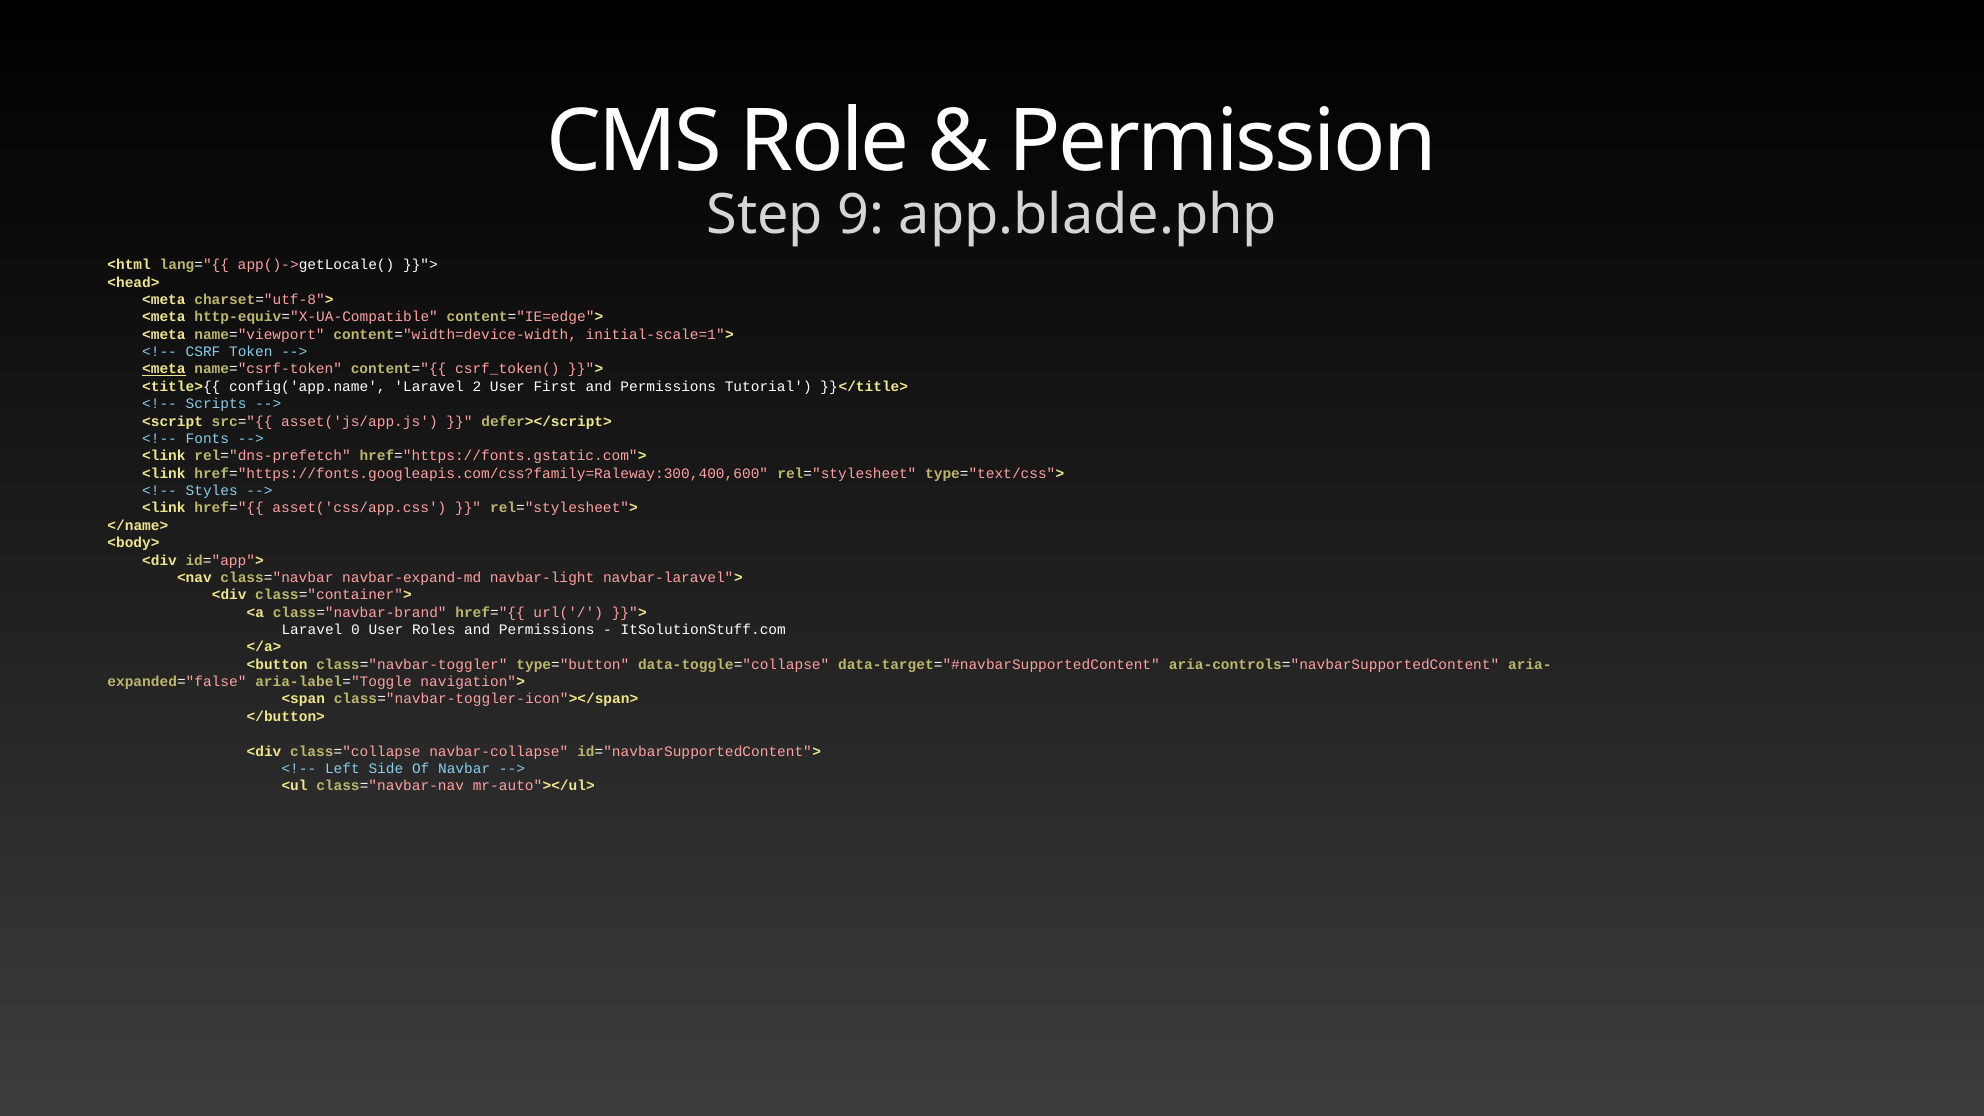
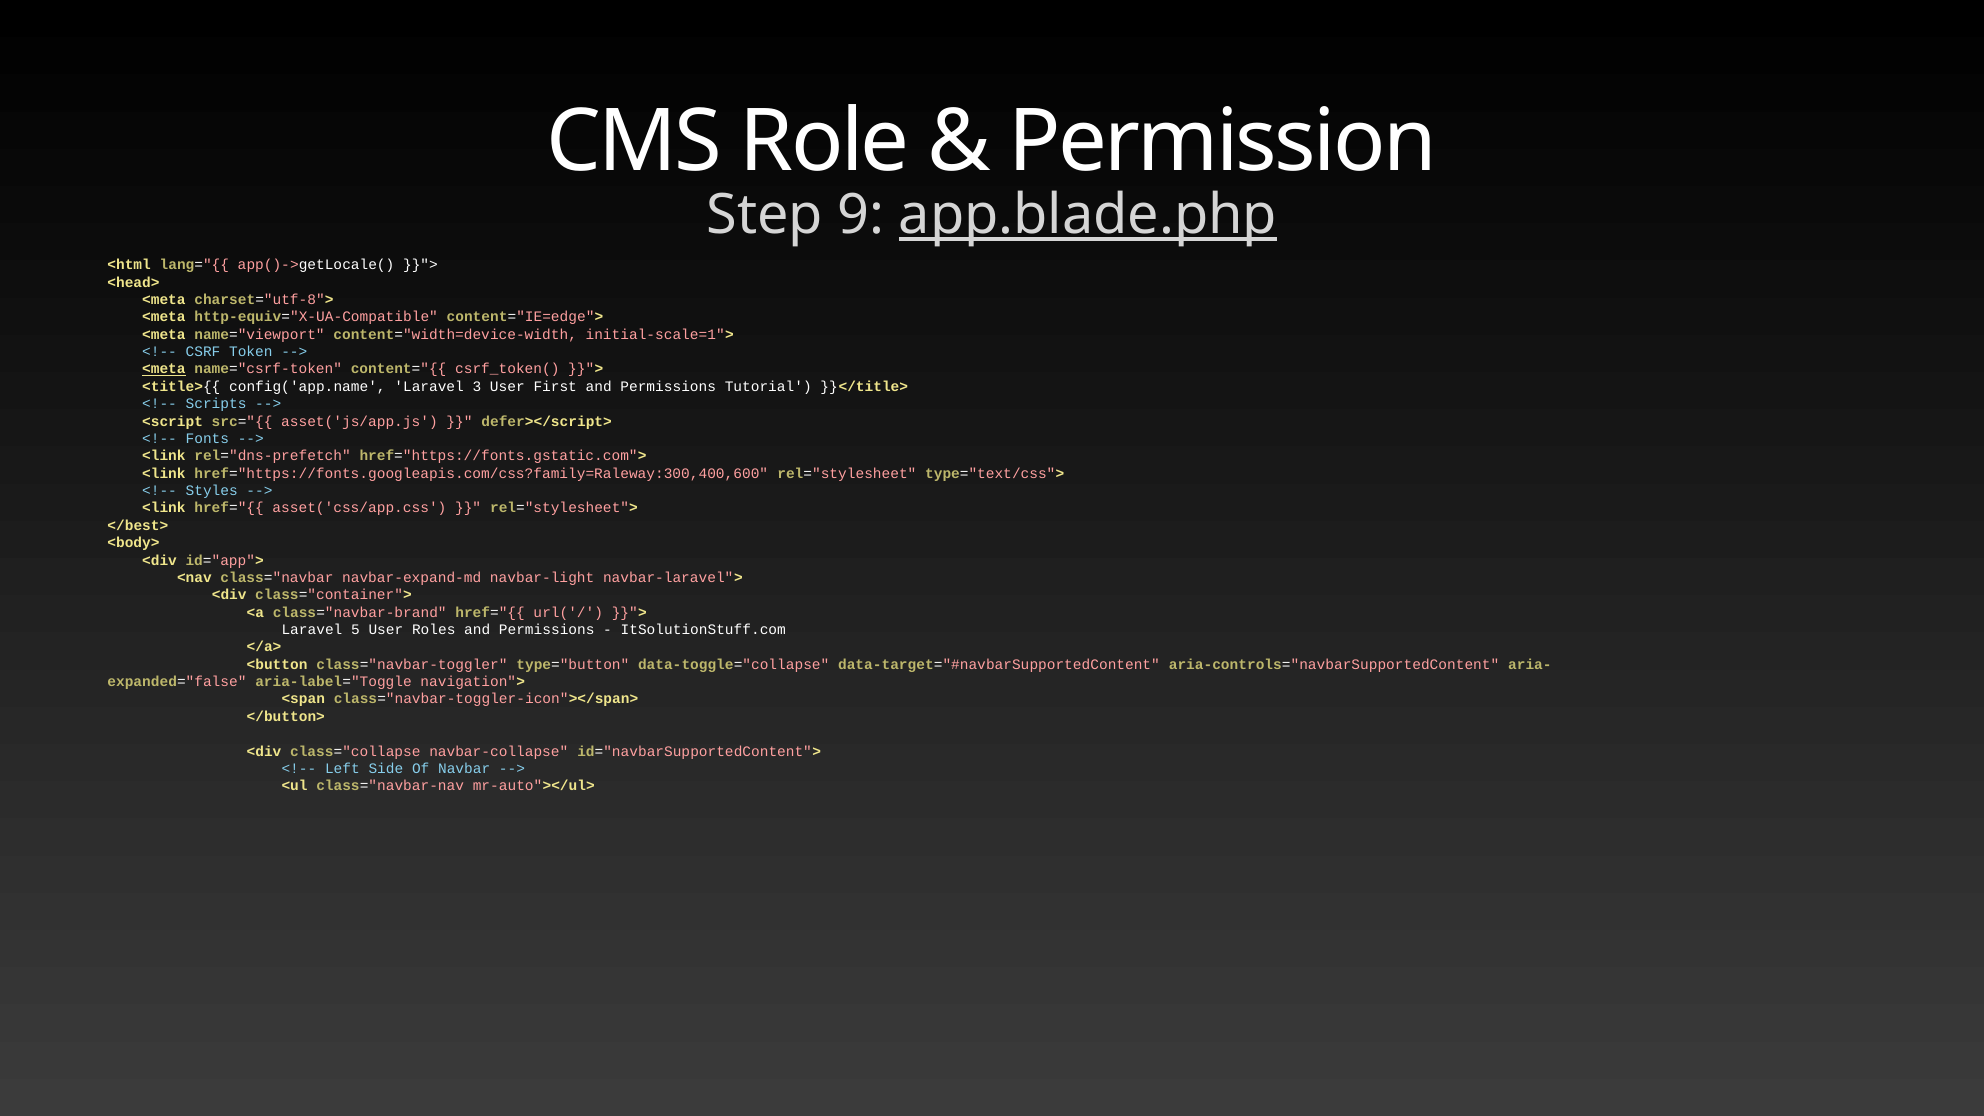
app.blade.php underline: none -> present
2: 2 -> 3
</name>: </name> -> </best>
0: 0 -> 5
